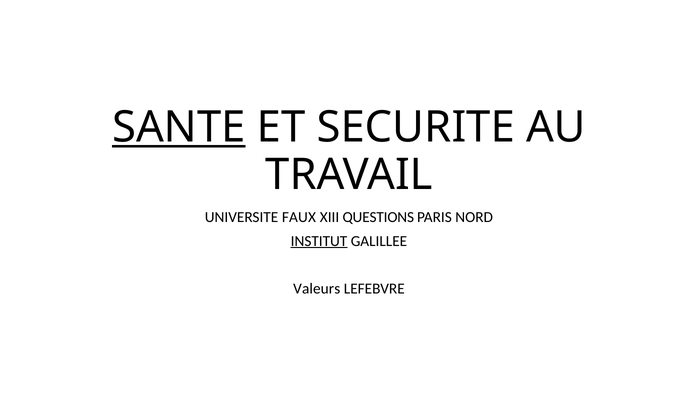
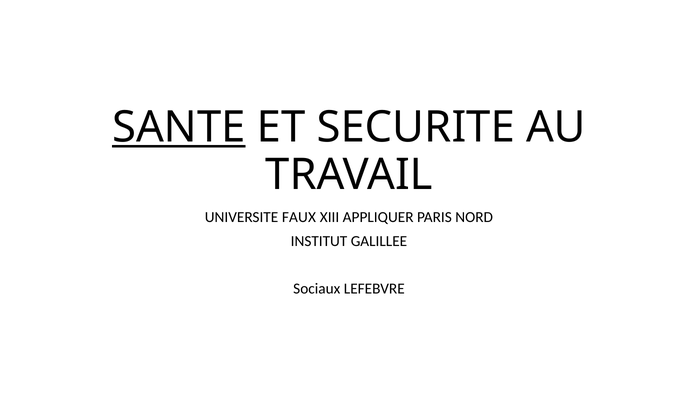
QUESTIONS: QUESTIONS -> APPLIQUER
INSTITUT underline: present -> none
Valeurs: Valeurs -> Sociaux
